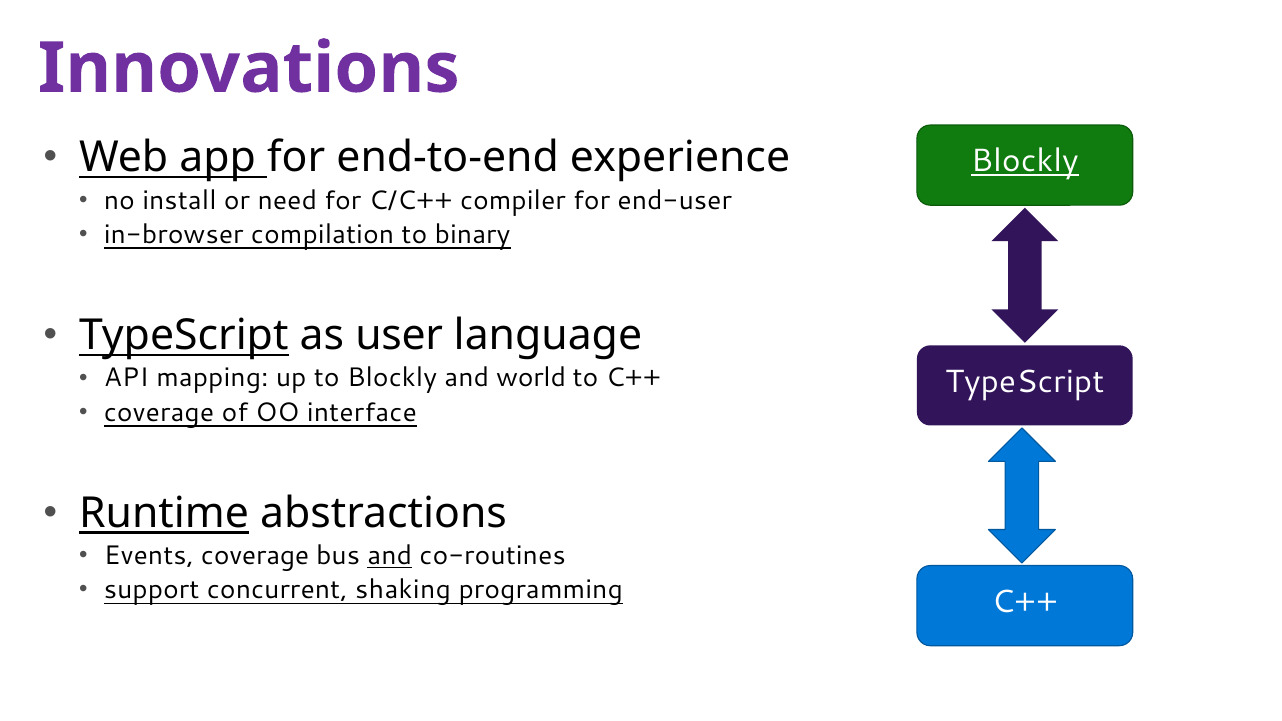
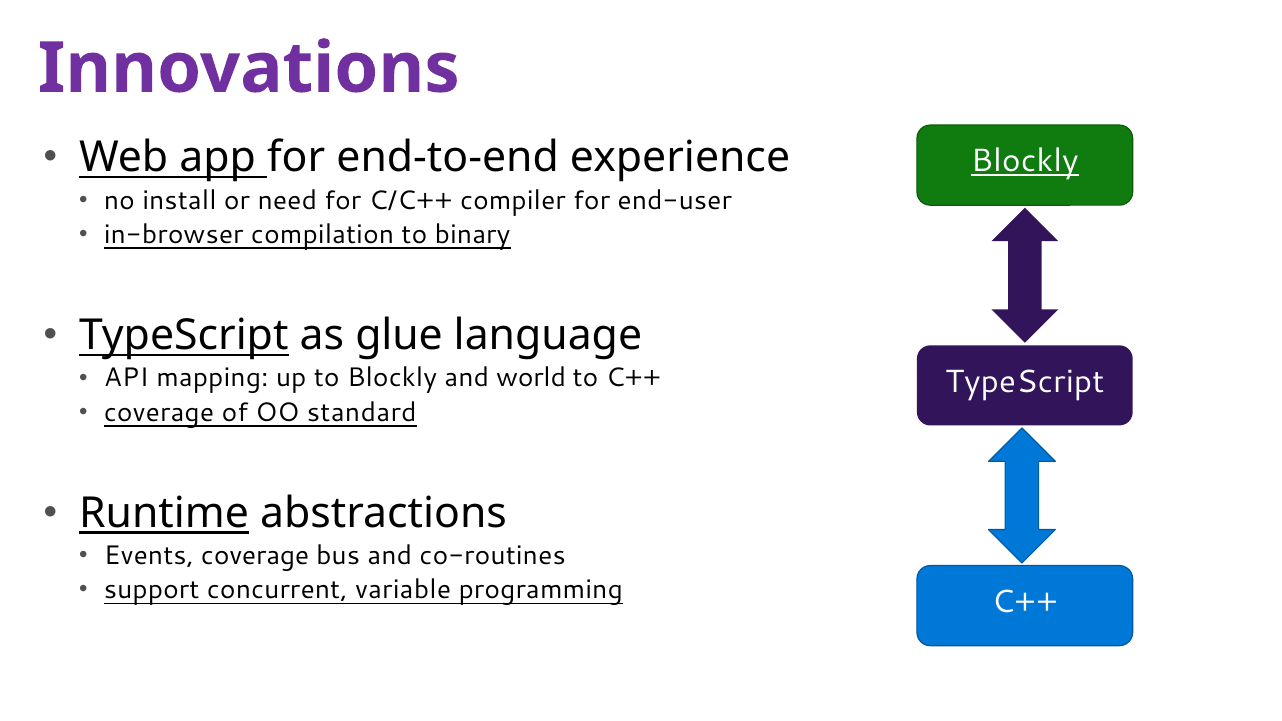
user: user -> glue
interface: interface -> standard
and at (390, 556) underline: present -> none
shaking: shaking -> variable
